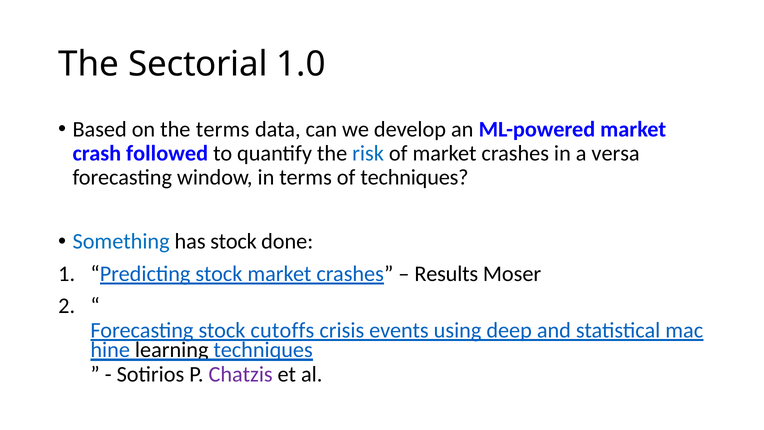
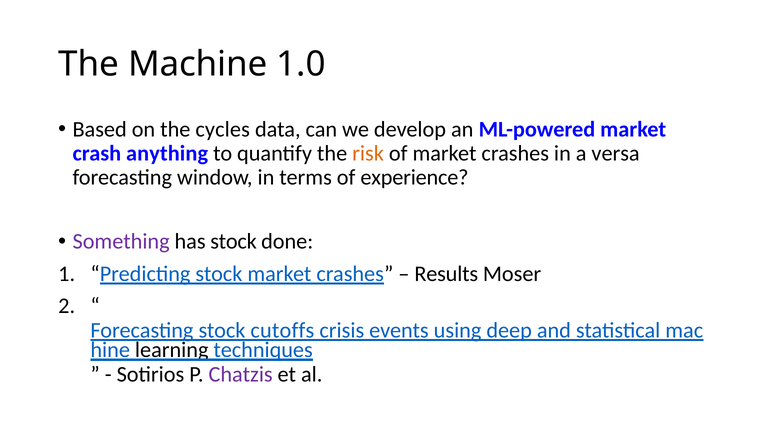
Sectorial: Sectorial -> Machine
the terms: terms -> cycles
followed: followed -> anything
risk colour: blue -> orange
of techniques: techniques -> experience
Something colour: blue -> purple
